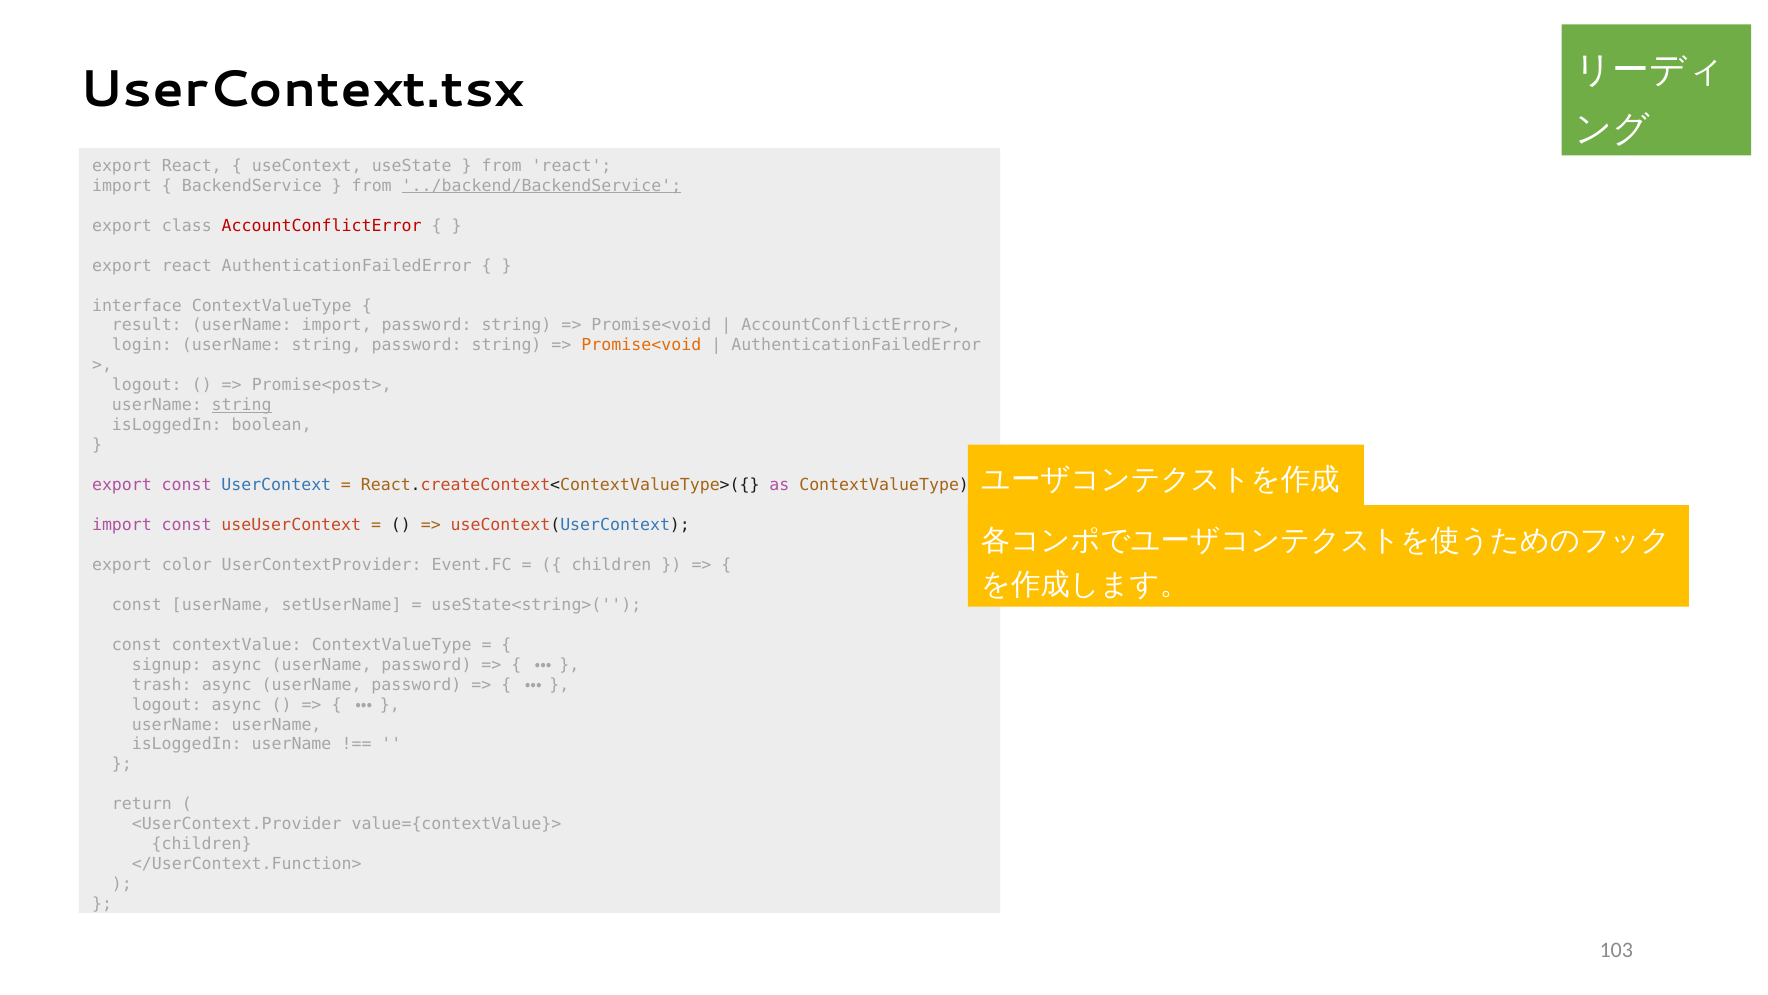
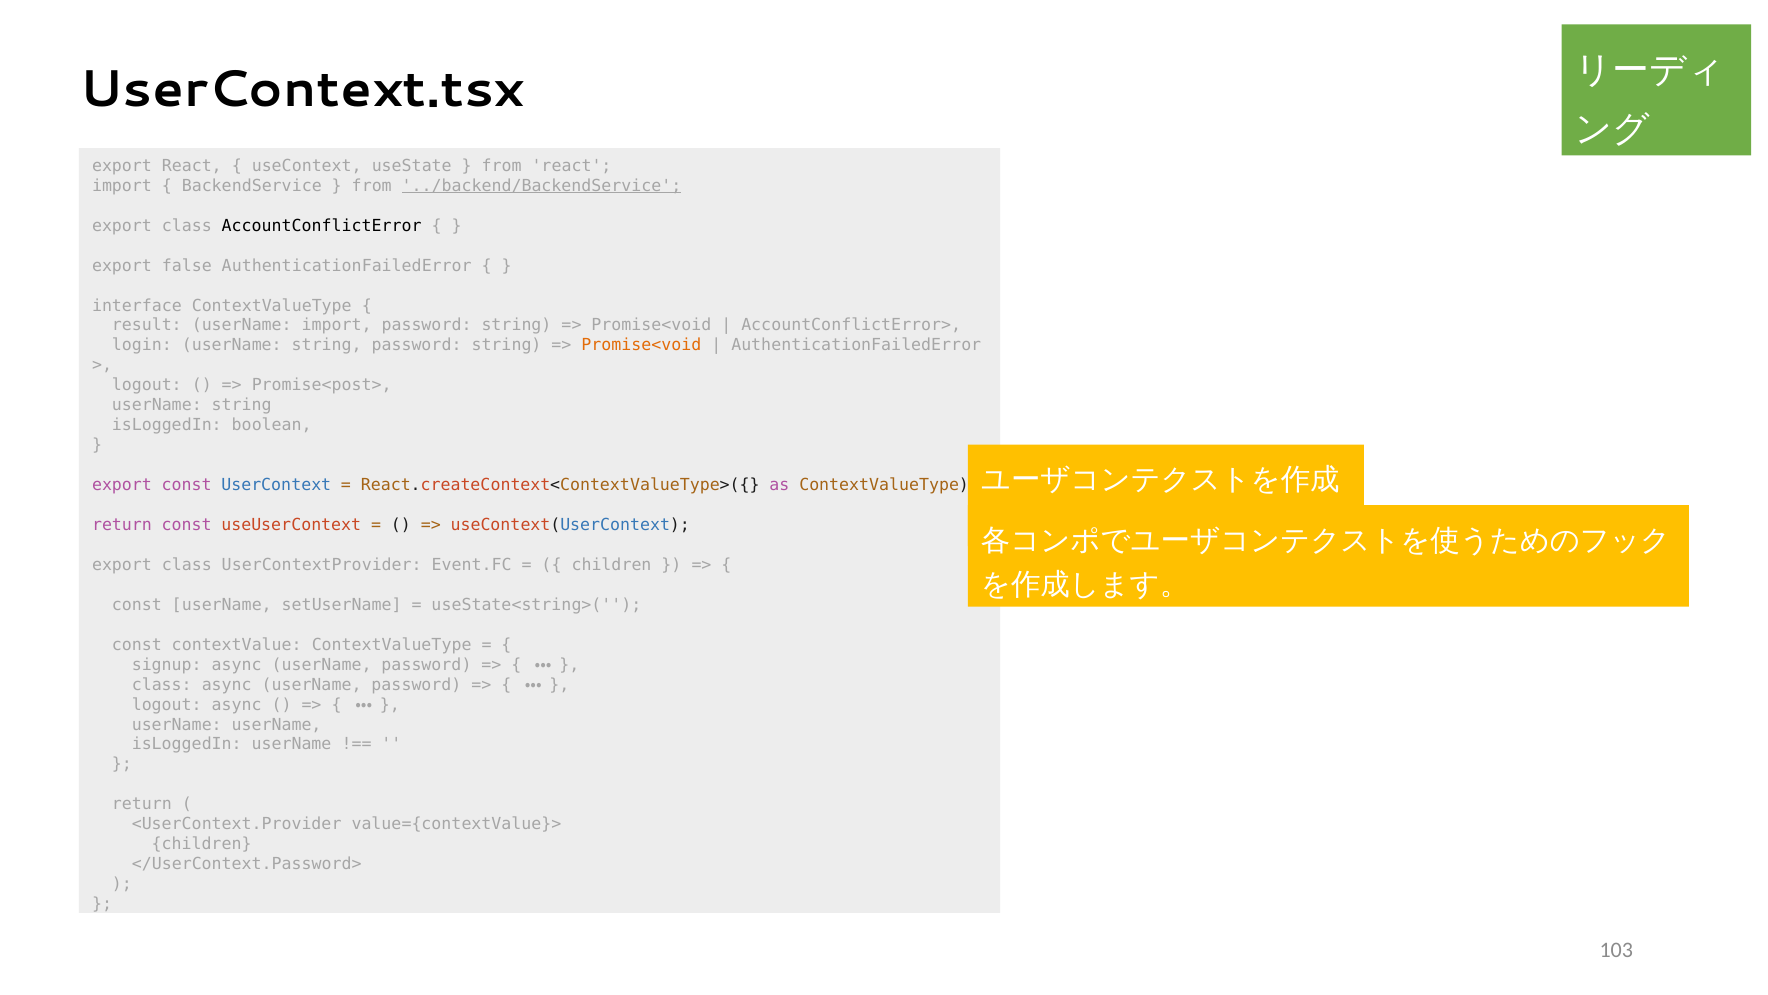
AccountConflictError colour: red -> black
react at (187, 266): react -> false
string at (242, 405) underline: present -> none
import at (122, 525): import -> return
color at (187, 565): color -> class
trash at (162, 684): trash -> class
</UserContext.Function>: </UserContext.Function> -> </UserContext.Password>
